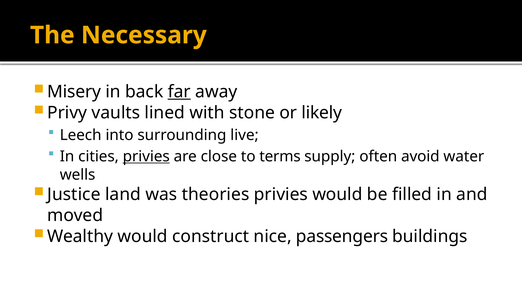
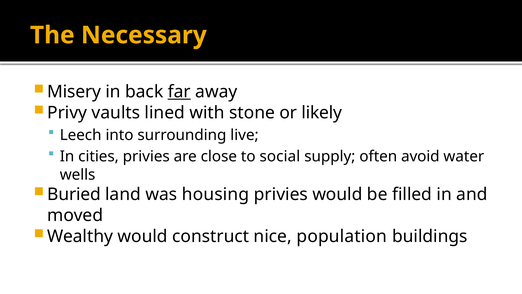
privies at (146, 156) underline: present -> none
terms: terms -> social
Justice: Justice -> Buried
theories: theories -> housing
passengers: passengers -> population
